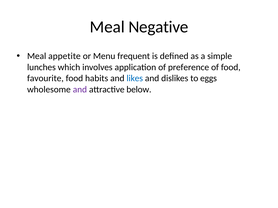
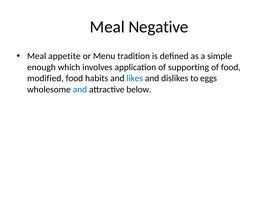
frequent: frequent -> tradition
lunches: lunches -> enough
preference: preference -> supporting
favourite: favourite -> modified
and at (80, 90) colour: purple -> blue
